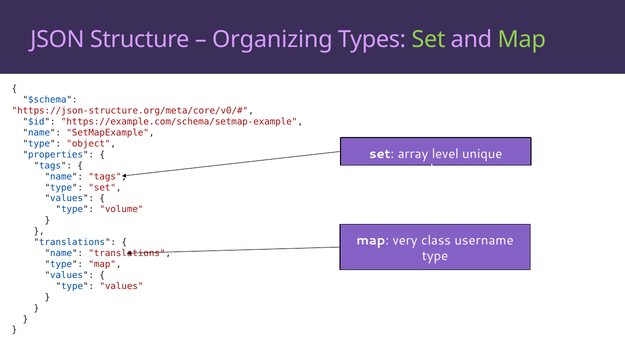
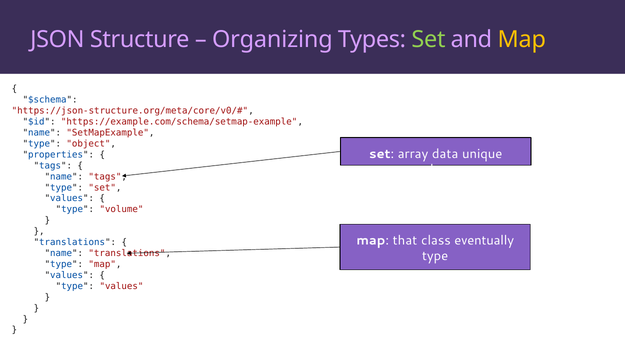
Map at (522, 39) colour: light green -> yellow
level: level -> data
very: very -> that
username: username -> eventually
